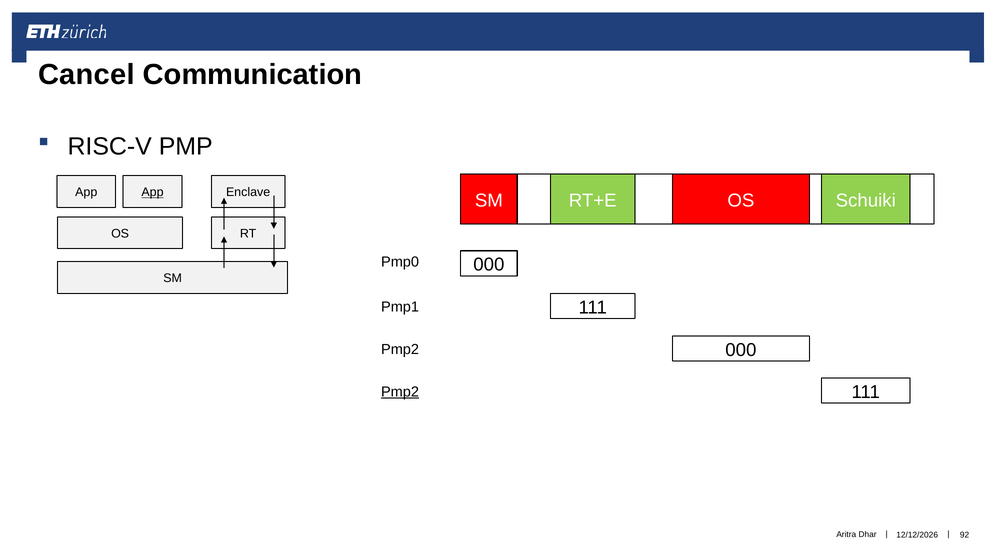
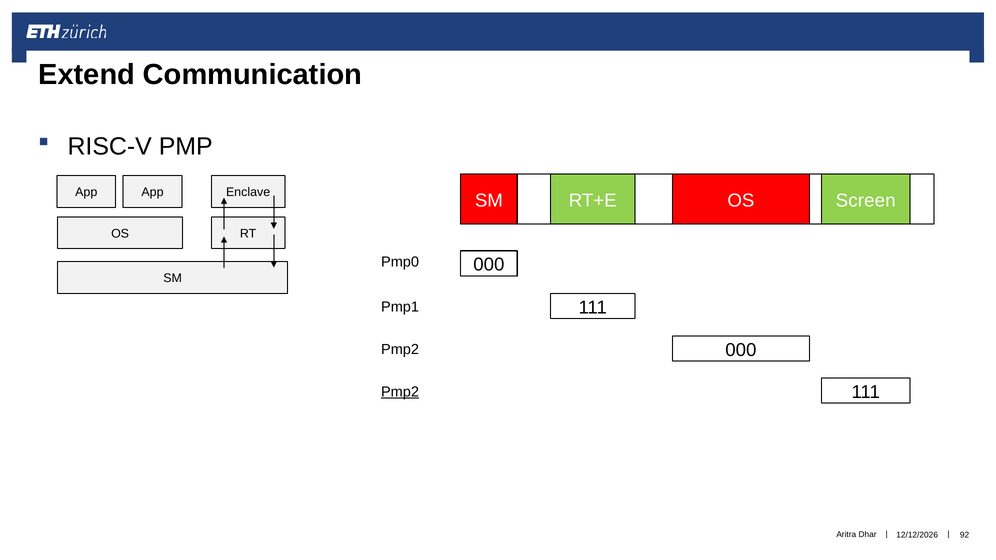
Cancel: Cancel -> Extend
App at (153, 192) underline: present -> none
Schuiki: Schuiki -> Screen
